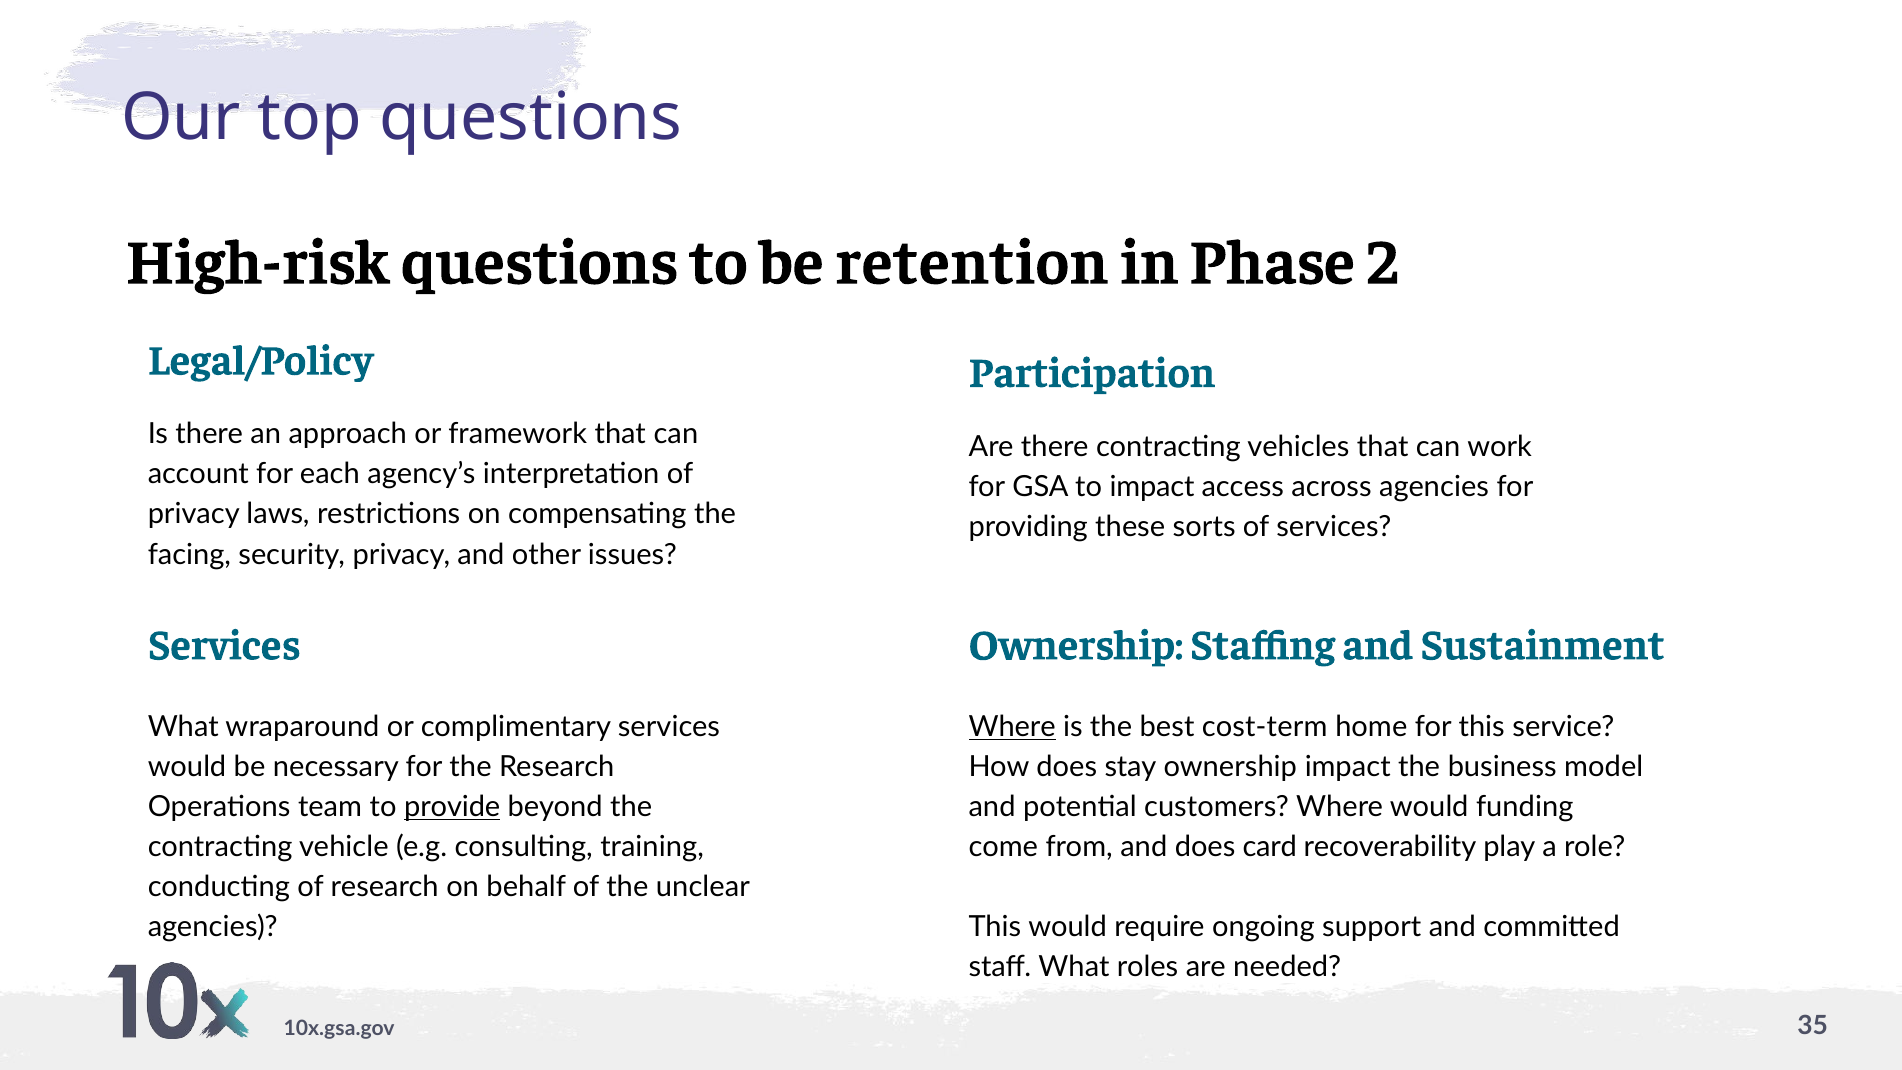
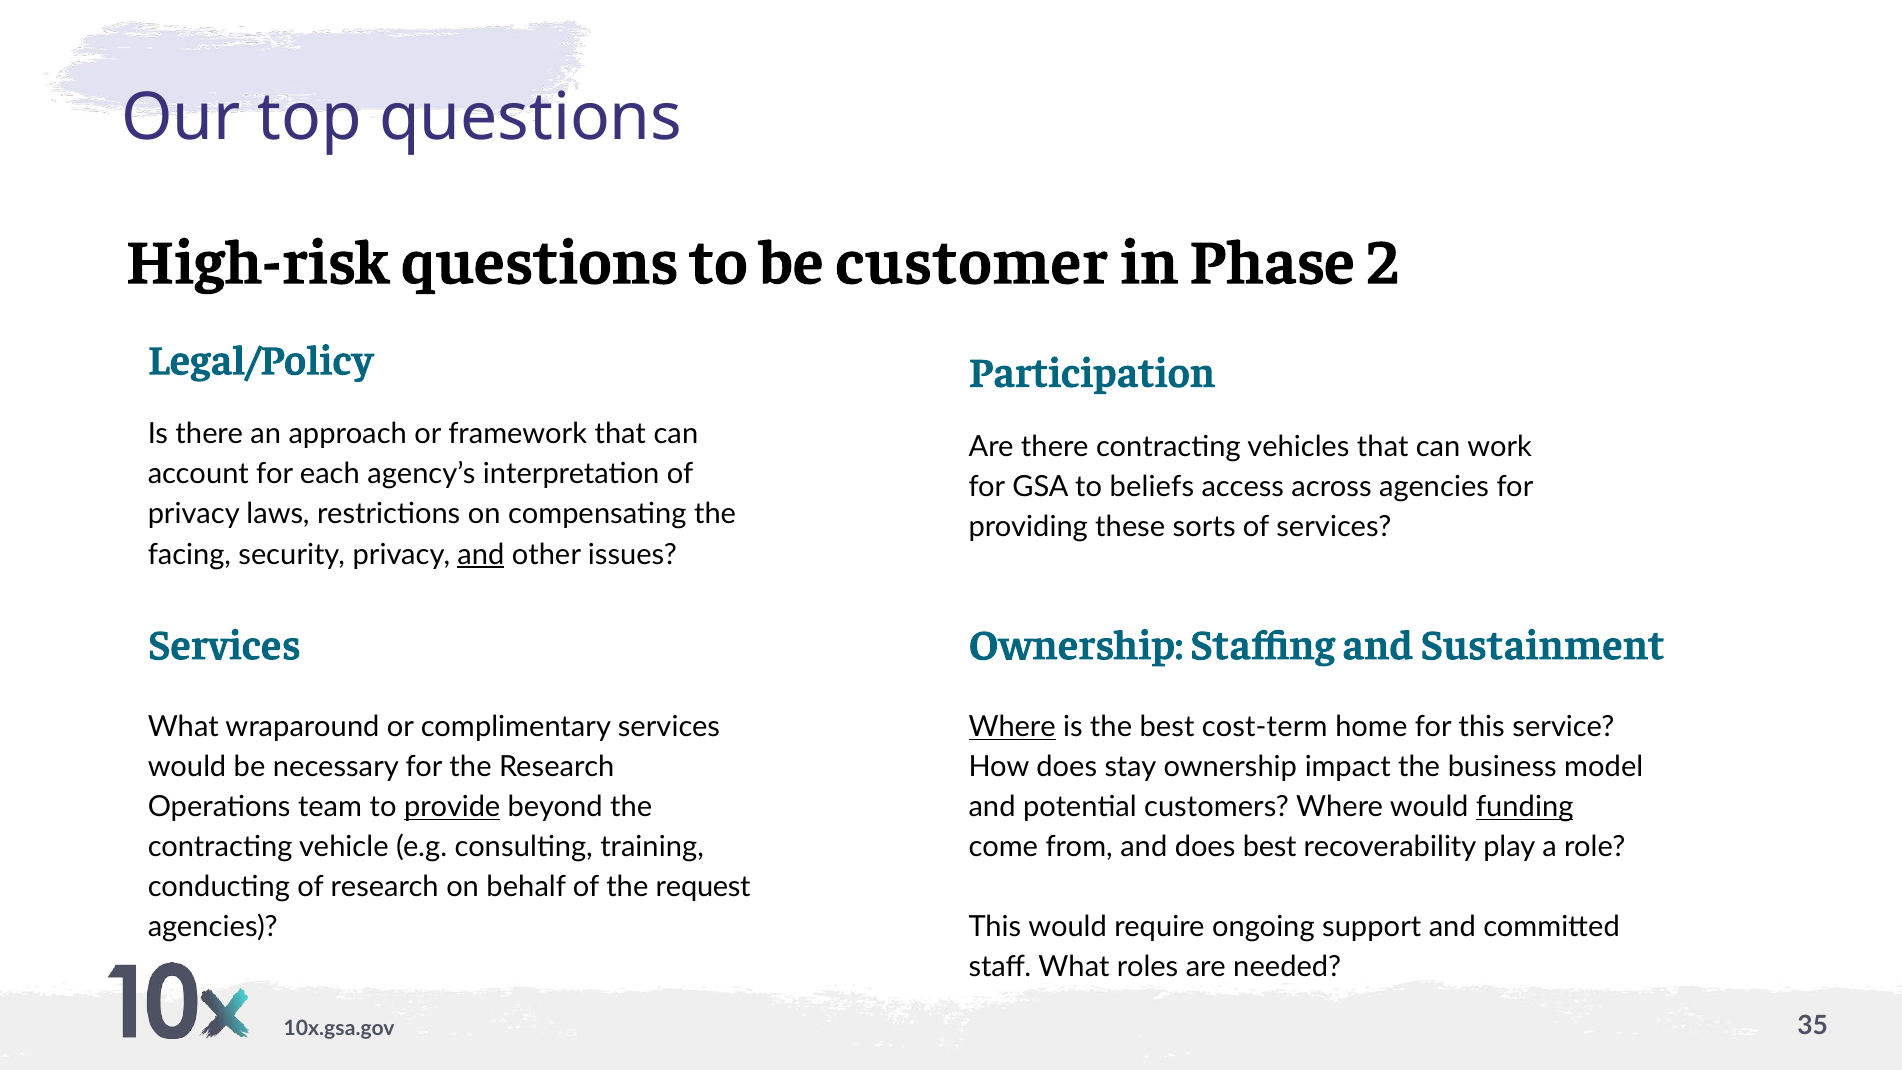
retention: retention -> customer
to impact: impact -> beliefs
and at (481, 554) underline: none -> present
funding underline: none -> present
does card: card -> best
unclear: unclear -> request
